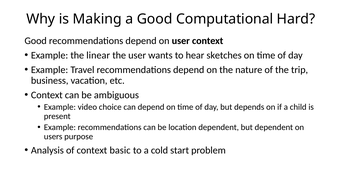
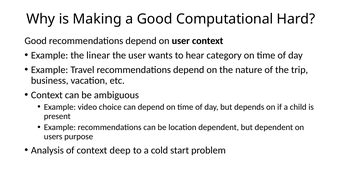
sketches: sketches -> category
basic: basic -> deep
